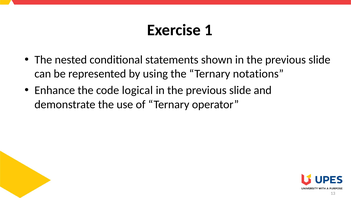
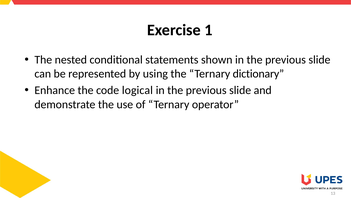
notations: notations -> dictionary
